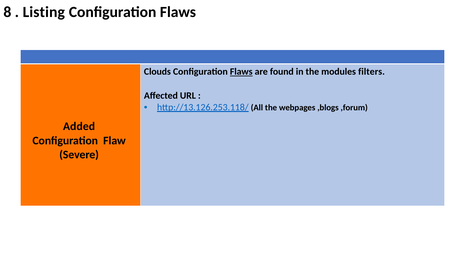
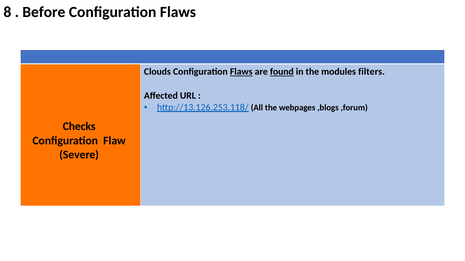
Listing: Listing -> Before
found underline: none -> present
Added: Added -> Checks
